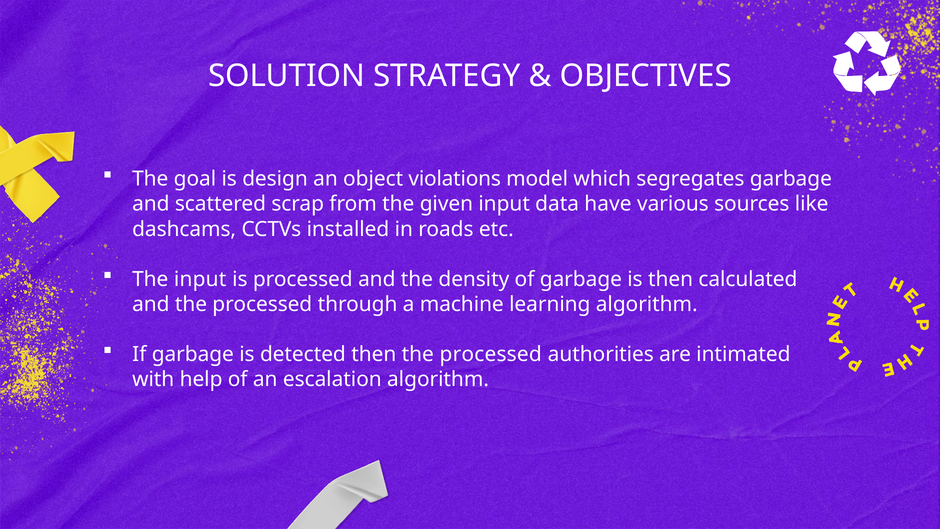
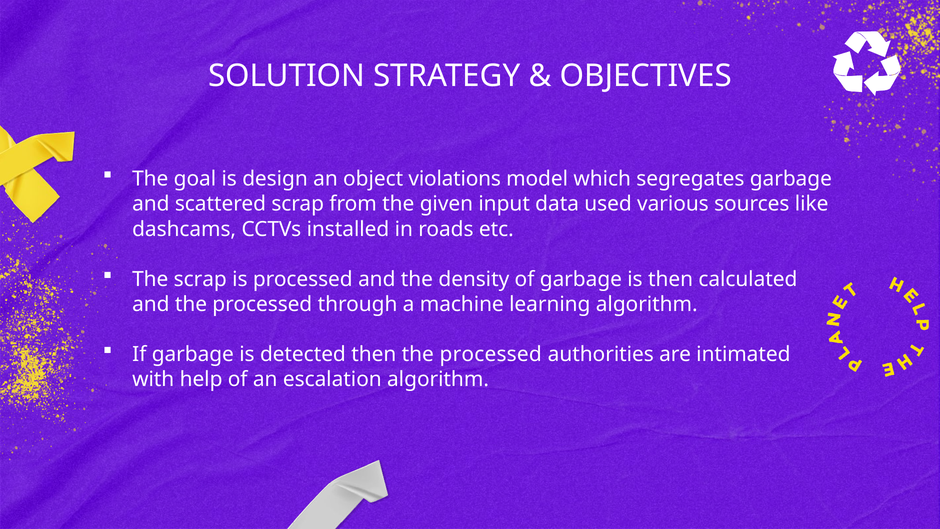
have: have -> used
The input: input -> scrap
